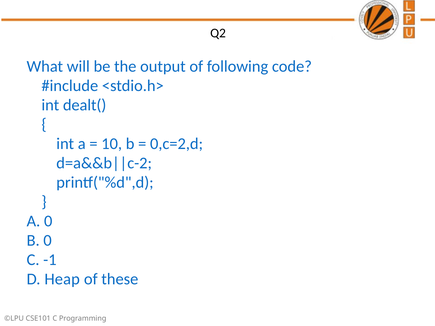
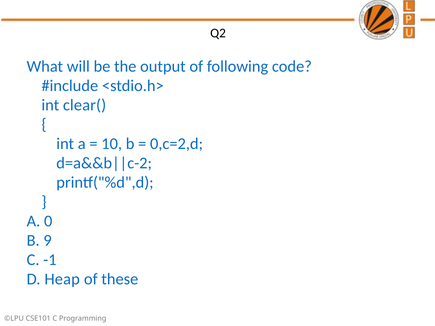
dealt(: dealt( -> clear(
B 0: 0 -> 9
